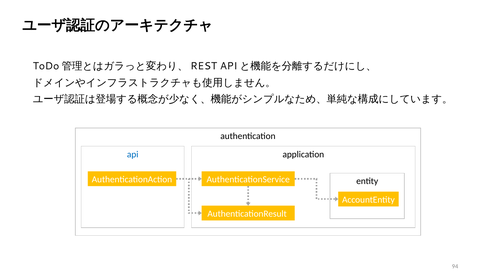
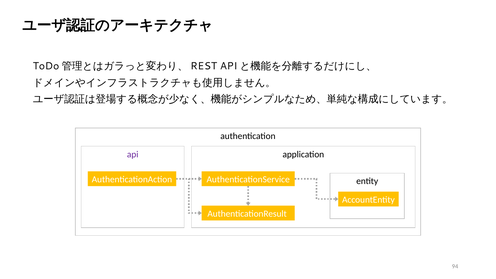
api colour: blue -> purple
